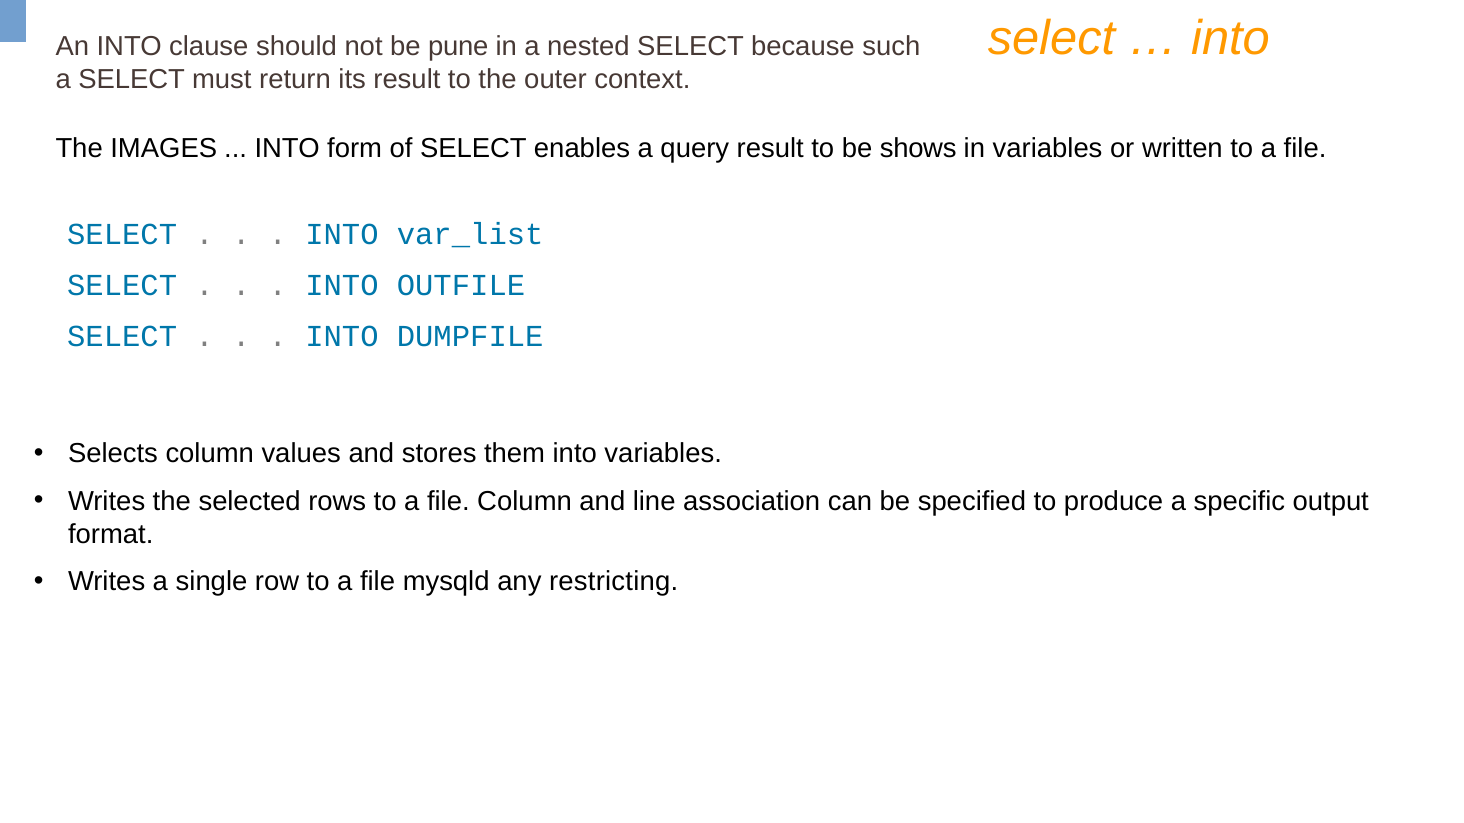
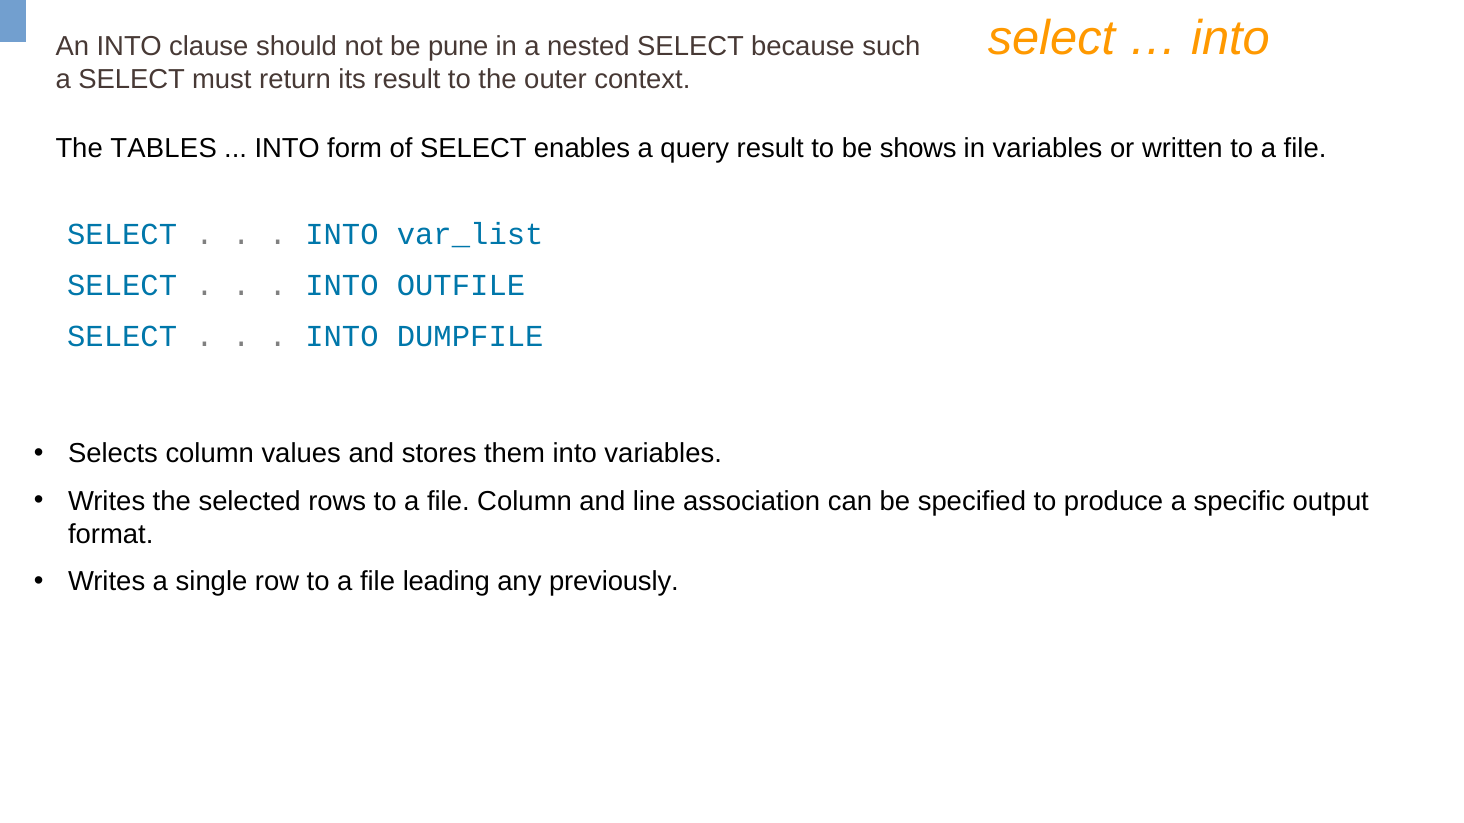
IMAGES: IMAGES -> TABLES
mysqld: mysqld -> leading
restricting: restricting -> previously
